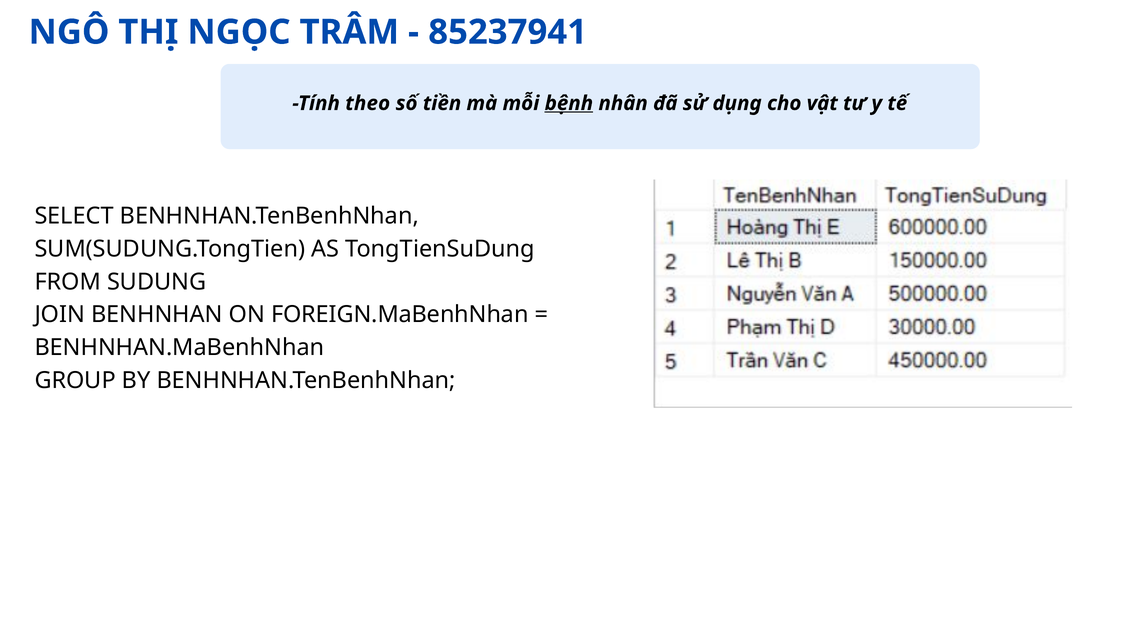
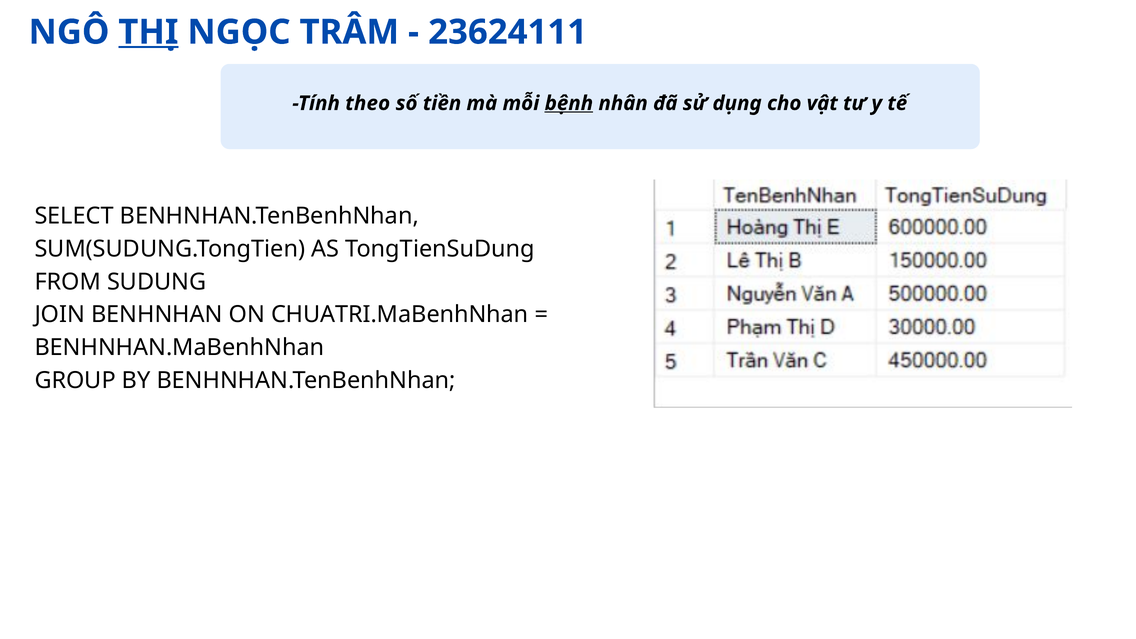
THỊ underline: none -> present
85237941: 85237941 -> 23624111
FOREIGN.MaBenhNhan: FOREIGN.MaBenhNhan -> CHUATRI.MaBenhNhan
